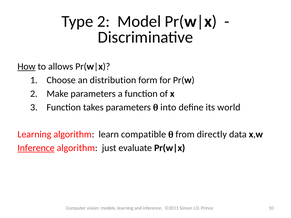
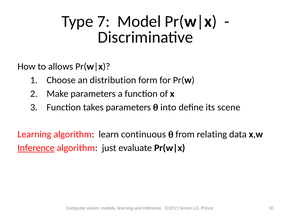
Type 2: 2 -> 7
How underline: present -> none
world: world -> scene
compatible: compatible -> continuous
directly: directly -> relating
